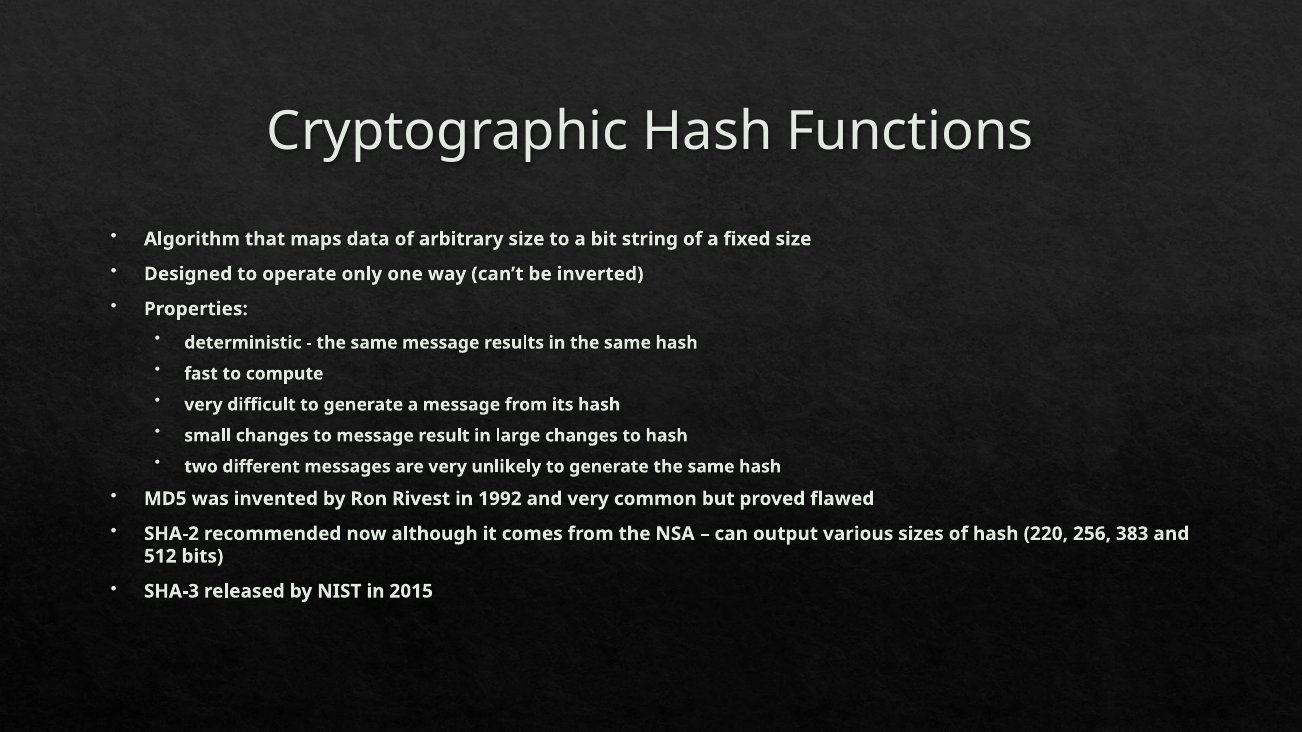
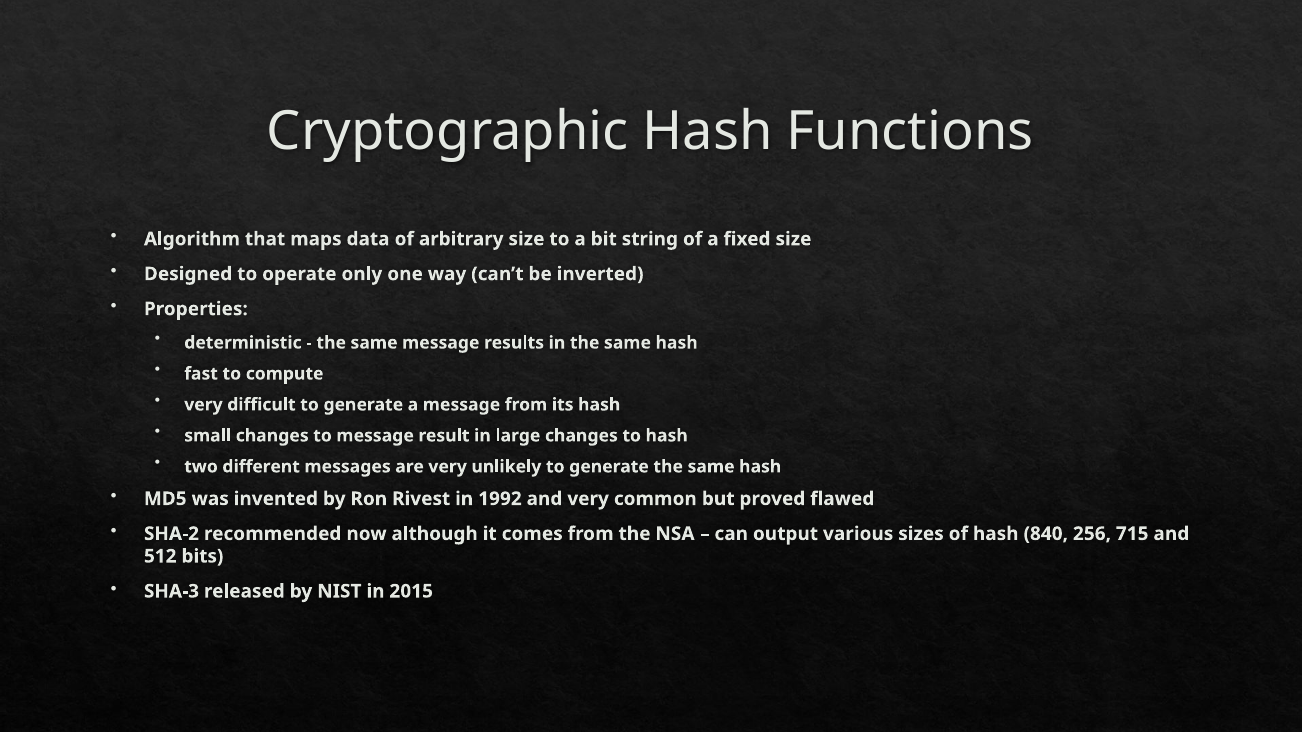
220: 220 -> 840
383: 383 -> 715
